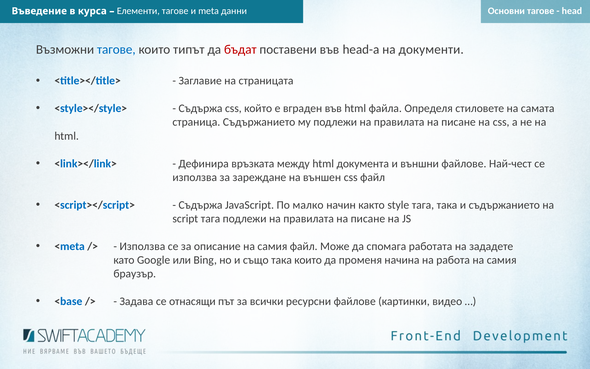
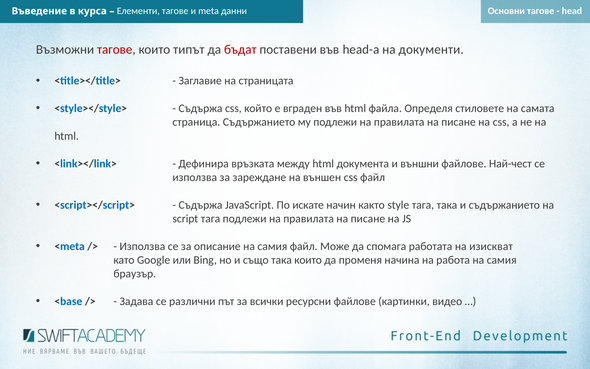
тагове at (116, 50) colour: blue -> red
малко: малко -> искате
зададете: зададете -> изискват
отнасящи: отнасящи -> различни
